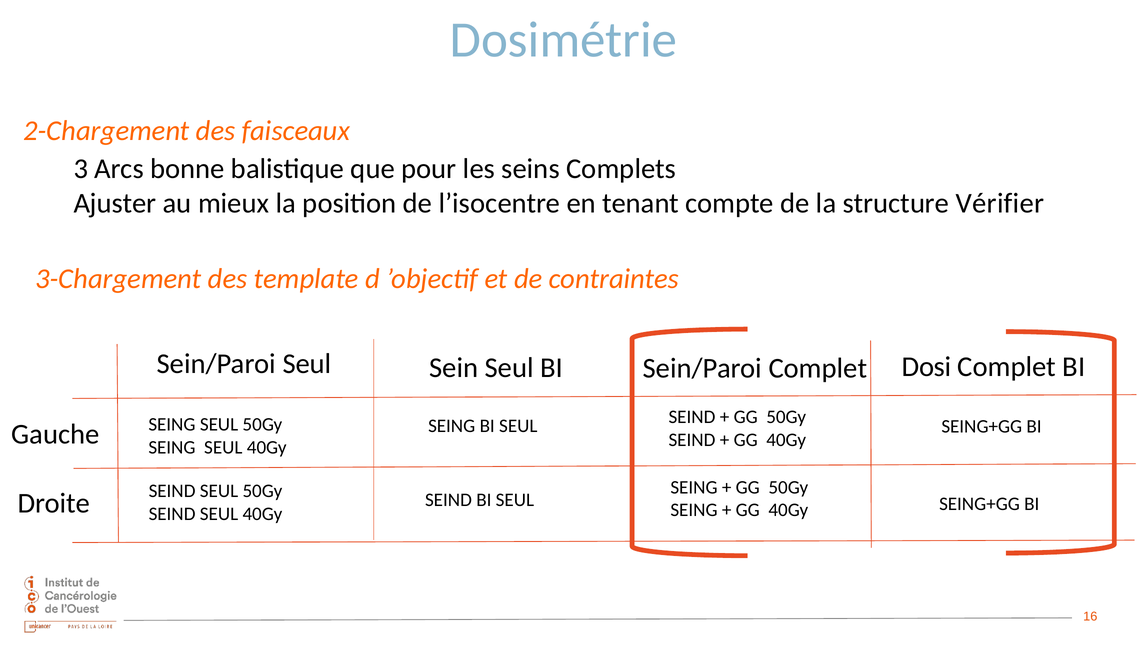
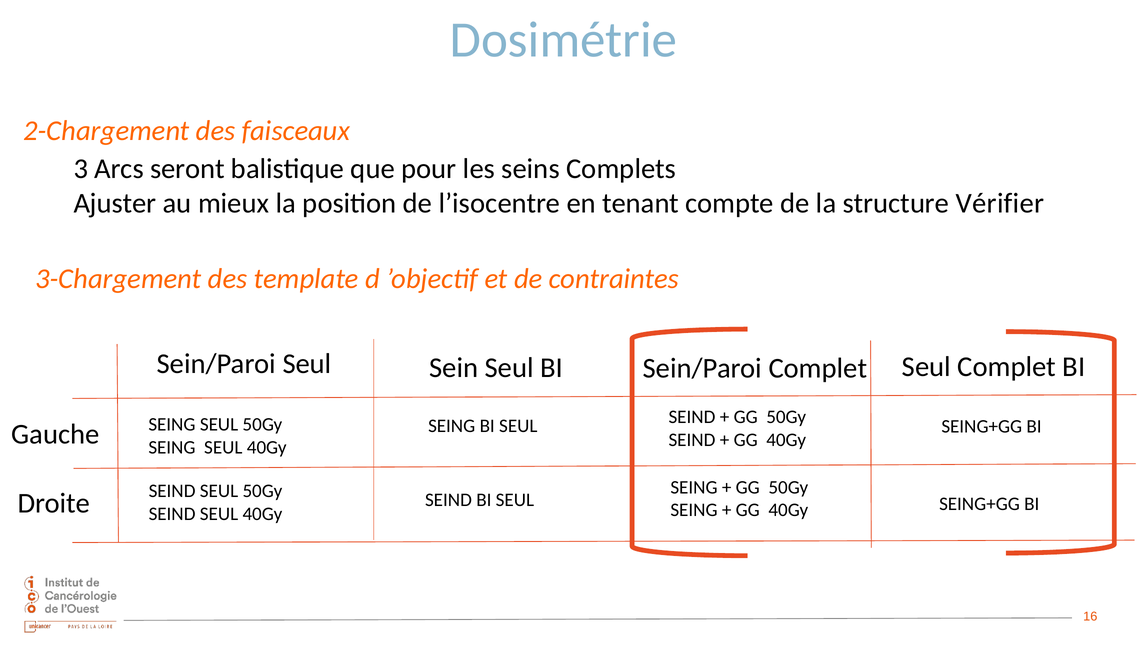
bonne: bonne -> seront
Complet Dosi: Dosi -> Seul
